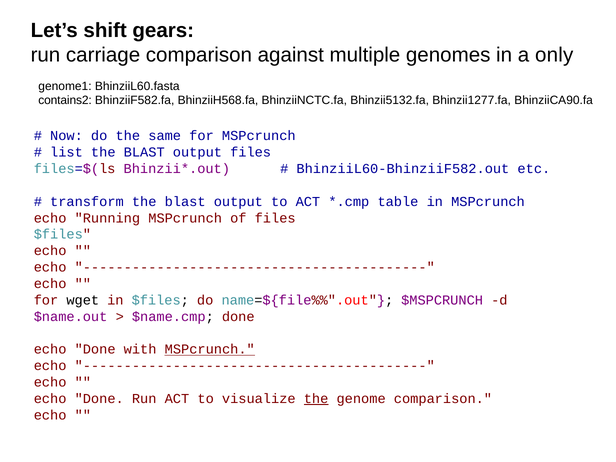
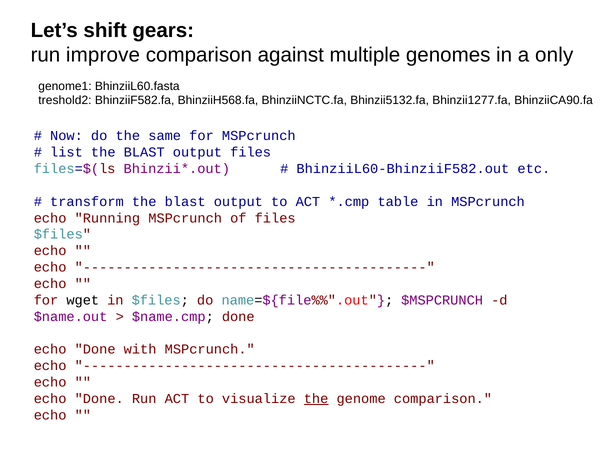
carriage: carriage -> improve
contains2: contains2 -> treshold2
MSPcrunch at (210, 349) underline: present -> none
